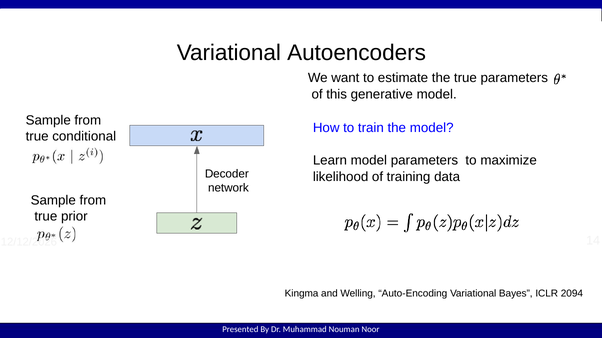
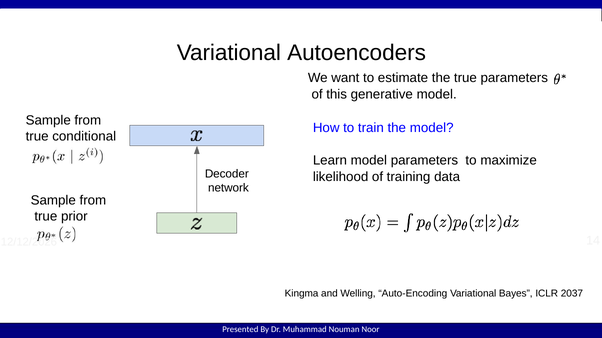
2094: 2094 -> 2037
